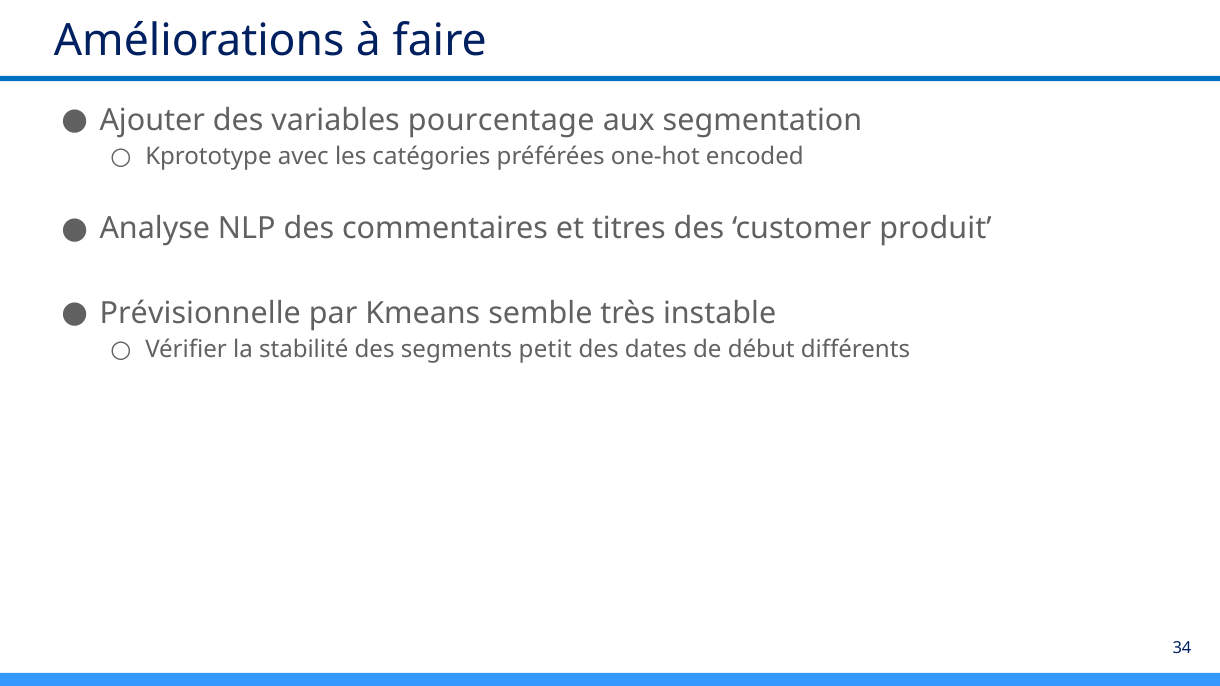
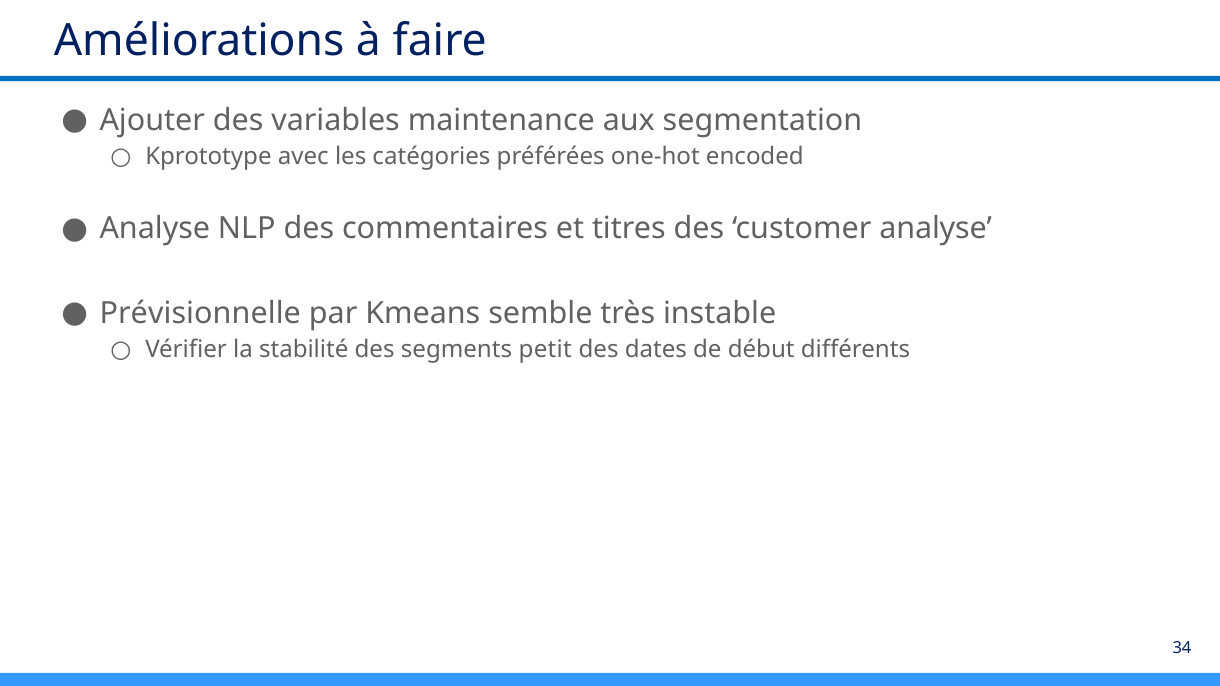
pourcentage: pourcentage -> maintenance
customer produit: produit -> analyse
